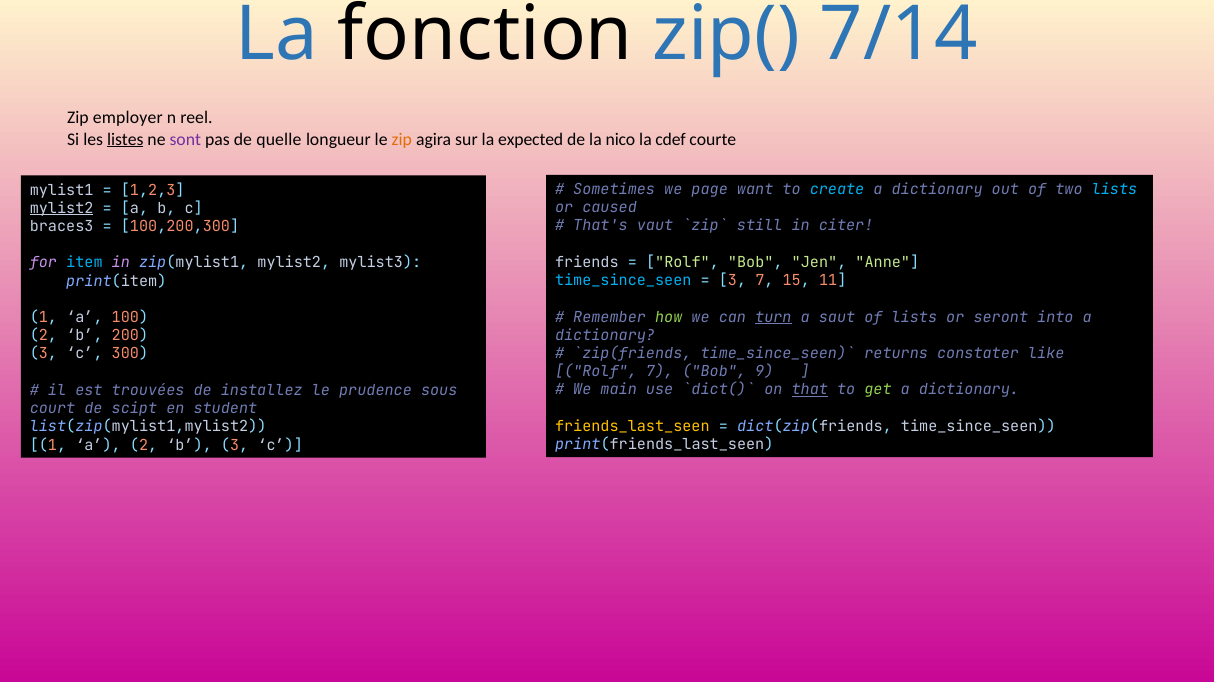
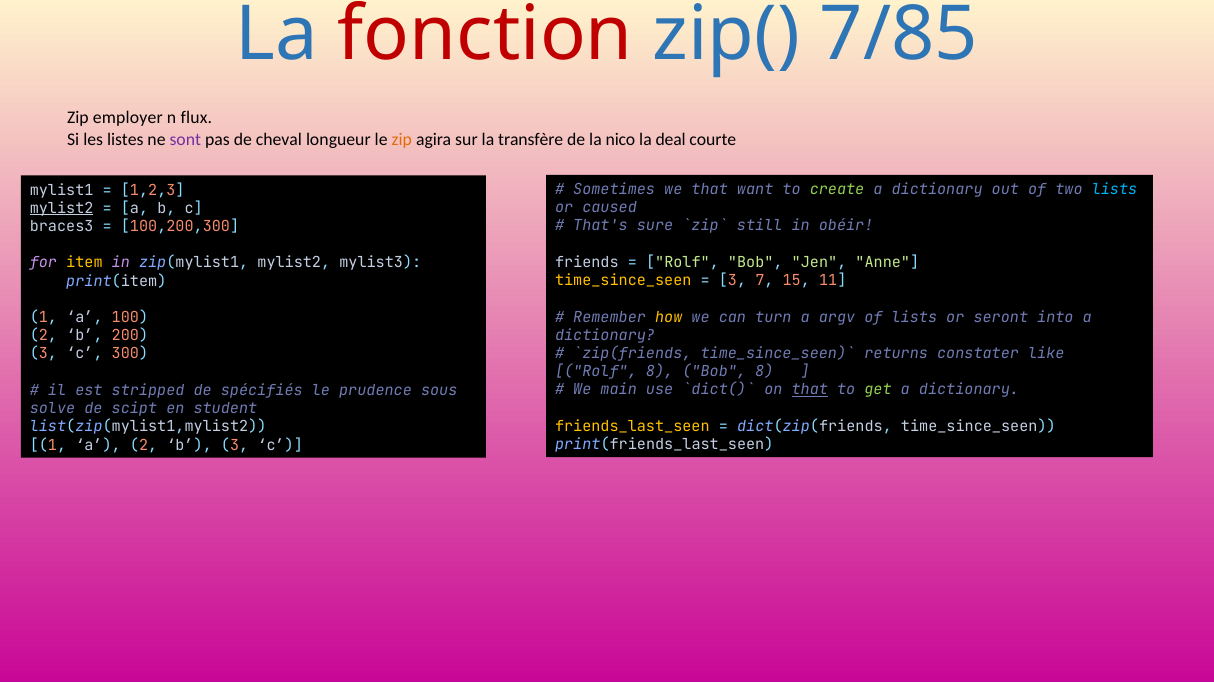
fonction colour: black -> red
7/14: 7/14 -> 7/85
reel: reel -> flux
listes underline: present -> none
quelle: quelle -> cheval
expected: expected -> transfère
cdef: cdef -> deal
we page: page -> that
create colour: light blue -> light green
vaut: vaut -> sure
citer: citer -> obéir
item colour: light blue -> yellow
time_since_seen at (623, 281) colour: light blue -> yellow
how colour: light green -> yellow
turn underline: present -> none
saut: saut -> argv
Rolf 7: 7 -> 8
Bob 9: 9 -> 8
trouvées: trouvées -> stripped
installez: installez -> spécifiés
court: court -> solve
